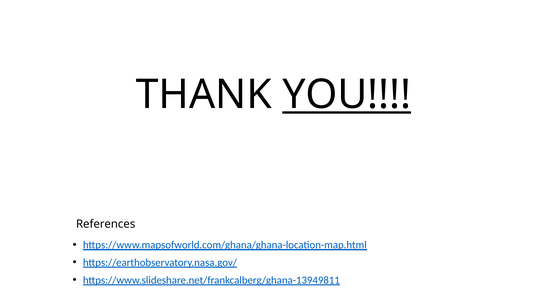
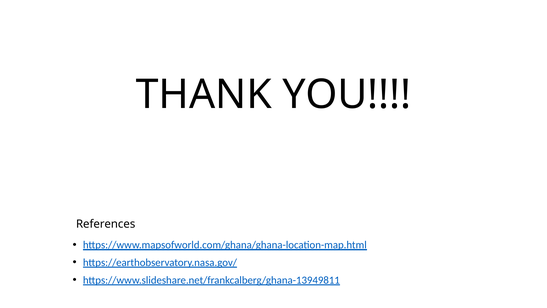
YOU underline: present -> none
